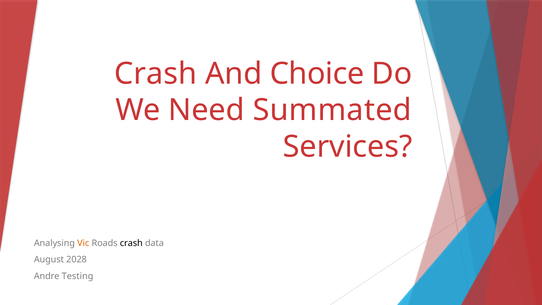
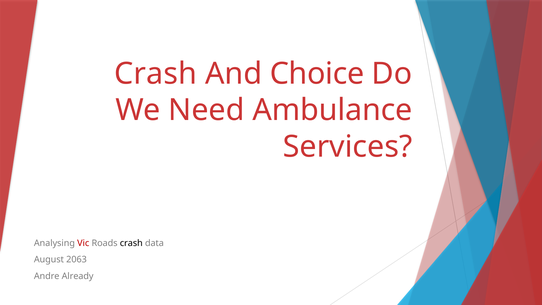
Summated: Summated -> Ambulance
Vic colour: orange -> red
2028: 2028 -> 2063
Testing: Testing -> Already
